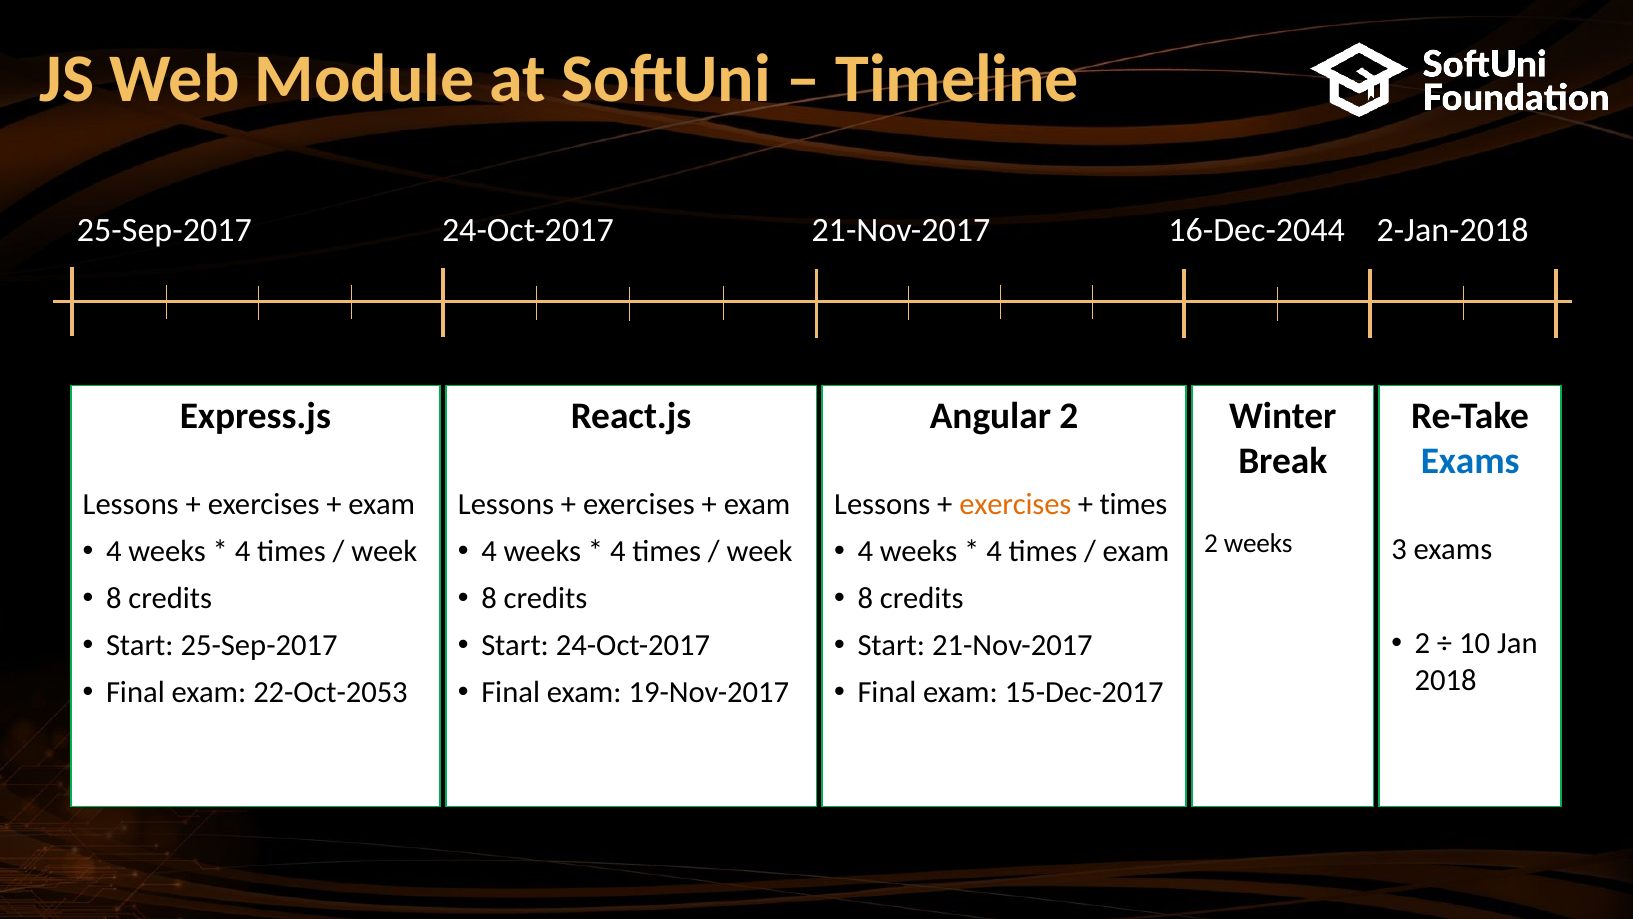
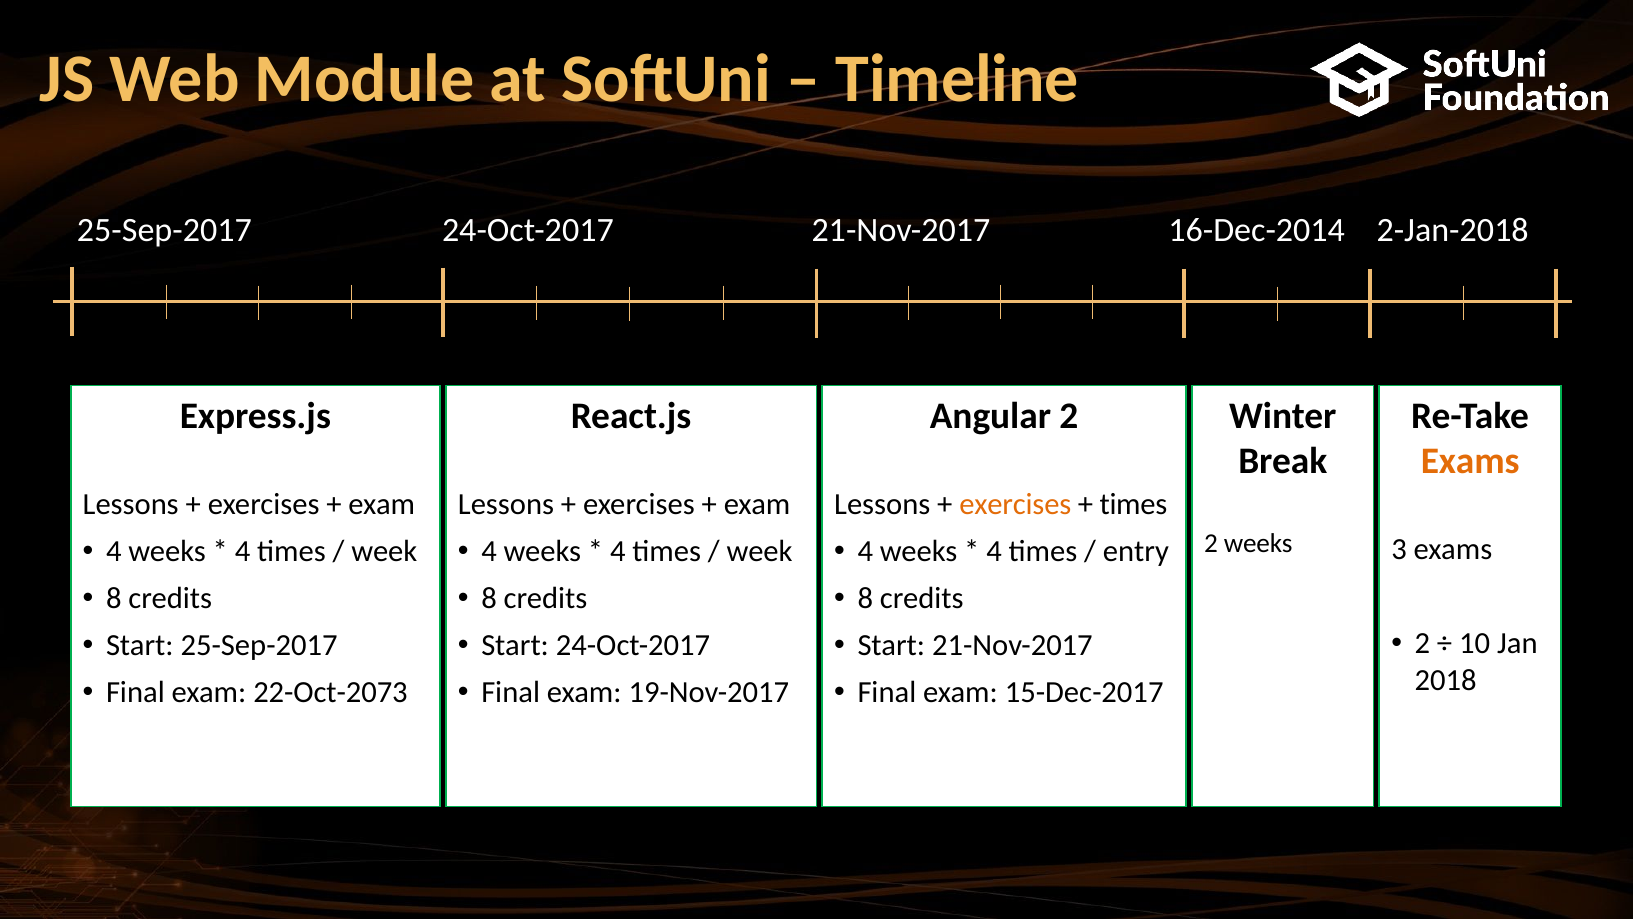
16-Dec-2044: 16-Dec-2044 -> 16-Dec-2014
Exams at (1470, 461) colour: blue -> orange
exam at (1136, 552): exam -> entry
22-Oct-2053: 22-Oct-2053 -> 22-Oct-2073
